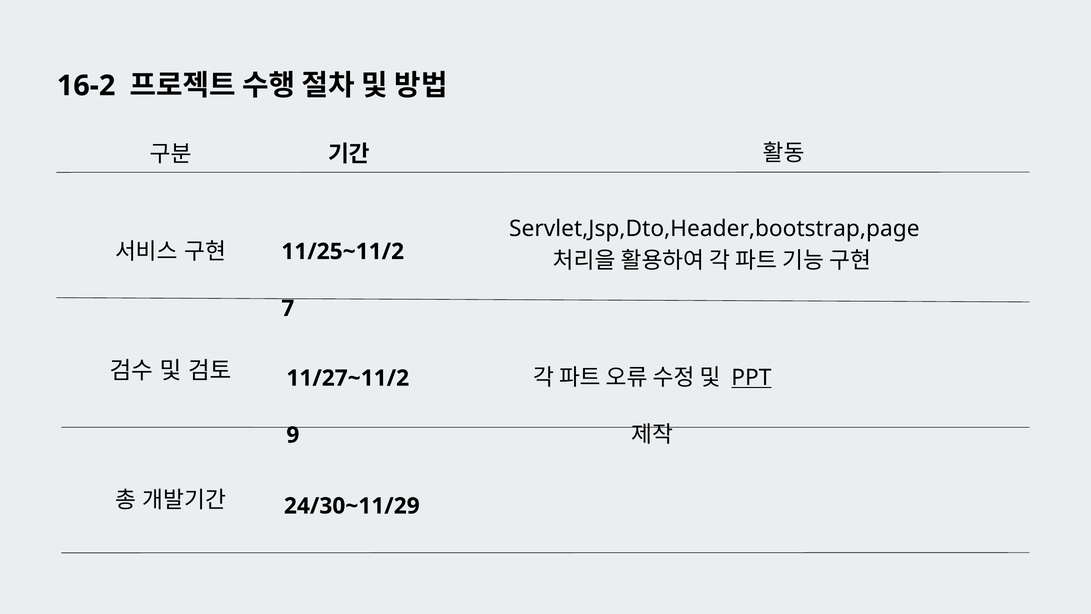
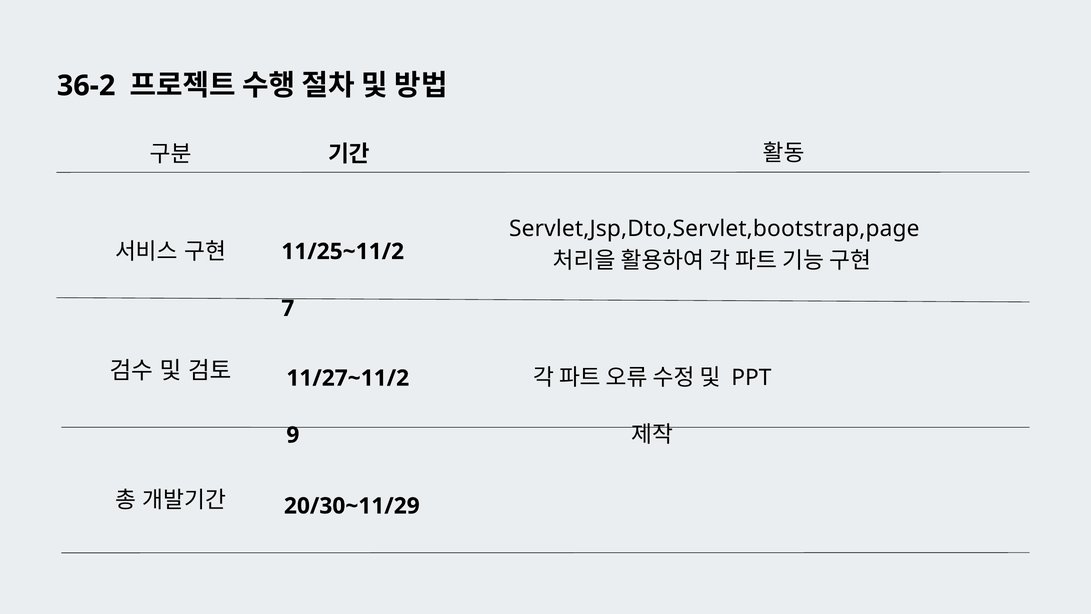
16-2: 16-2 -> 36-2
Servlet,Jsp,Dto,Header,bootstrap,page: Servlet,Jsp,Dto,Header,bootstrap,page -> Servlet,Jsp,Dto,Servlet,bootstrap,page
PPT underline: present -> none
24/30~11/29: 24/30~11/29 -> 20/30~11/29
